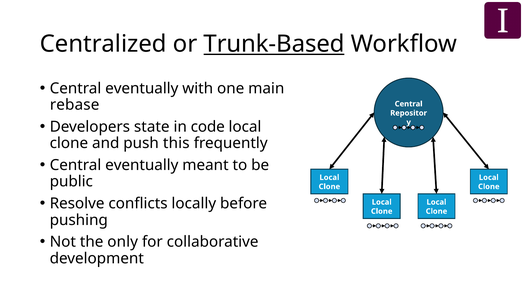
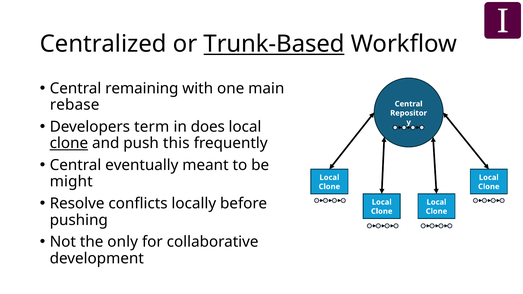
eventually at (142, 88): eventually -> remaining
state: state -> term
code: code -> does
clone at (69, 143) underline: none -> present
public: public -> might
